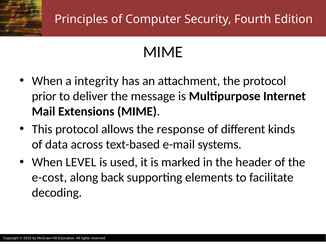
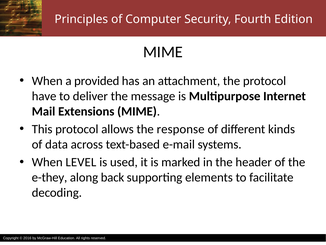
integrity: integrity -> provided
prior: prior -> have
e-cost: e-cost -> e-they
